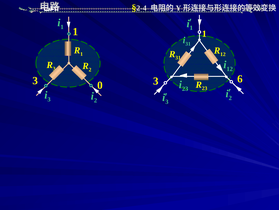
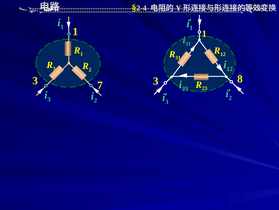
0: 0 -> 7
6: 6 -> 8
